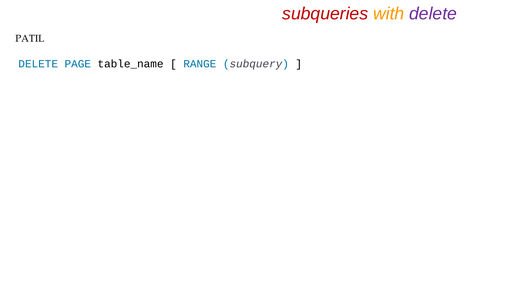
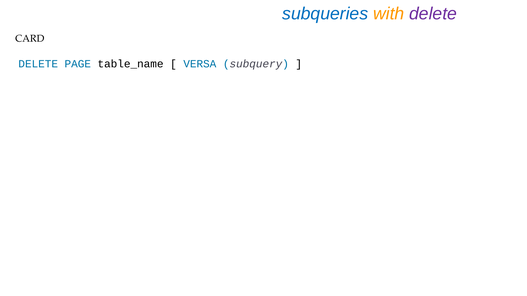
subqueries colour: red -> blue
PATIL: PATIL -> CARD
RANGE: RANGE -> VERSA
